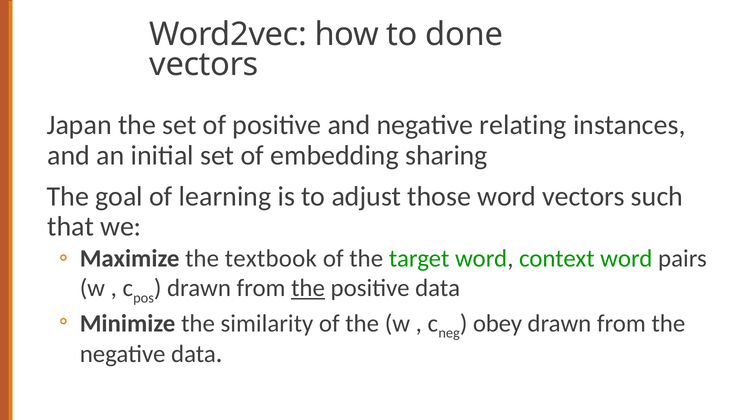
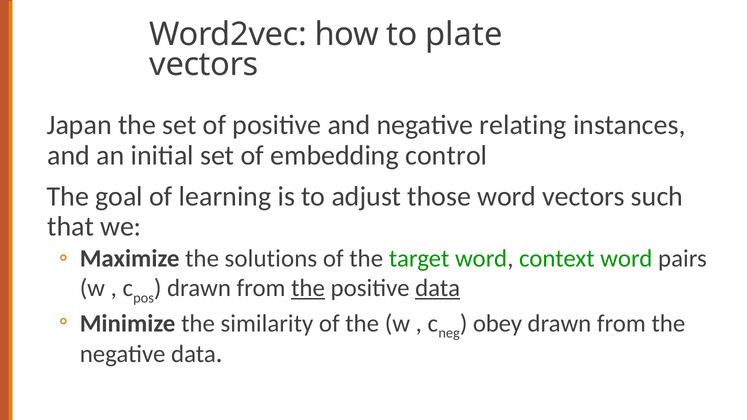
done: done -> plate
sharing: sharing -> control
textbook: textbook -> solutions
data at (438, 288) underline: none -> present
